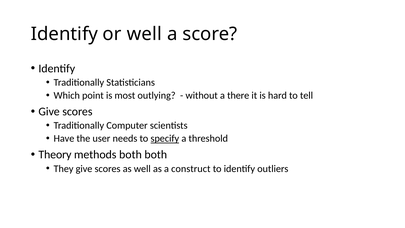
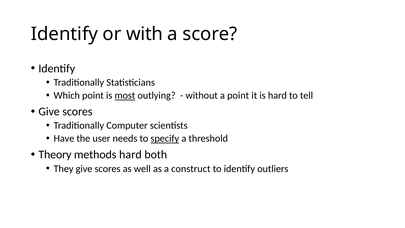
or well: well -> with
most underline: none -> present
a there: there -> point
methods both: both -> hard
